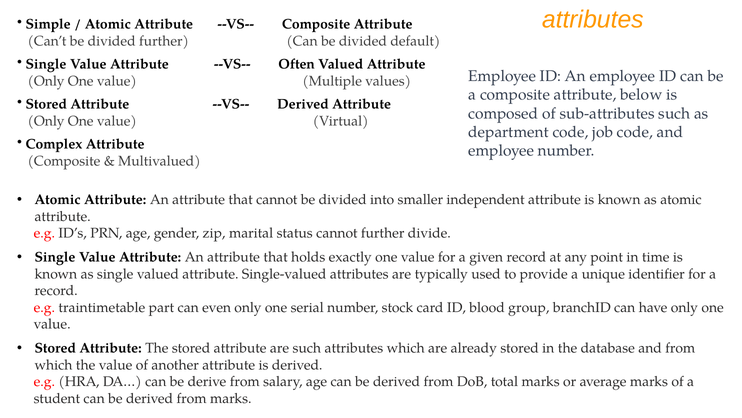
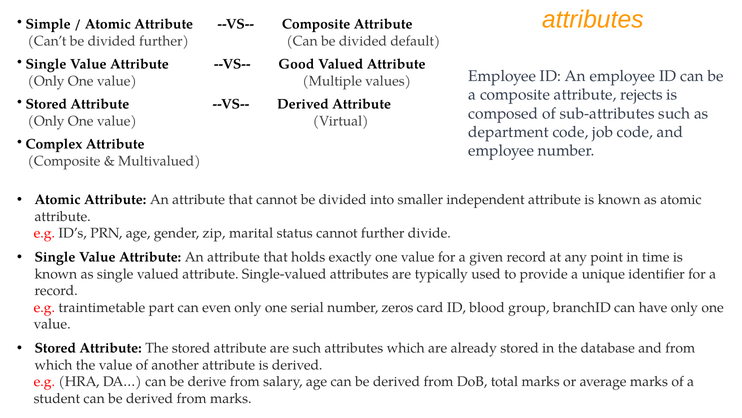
Often: Often -> Good
below: below -> rejects
stock: stock -> zeros
